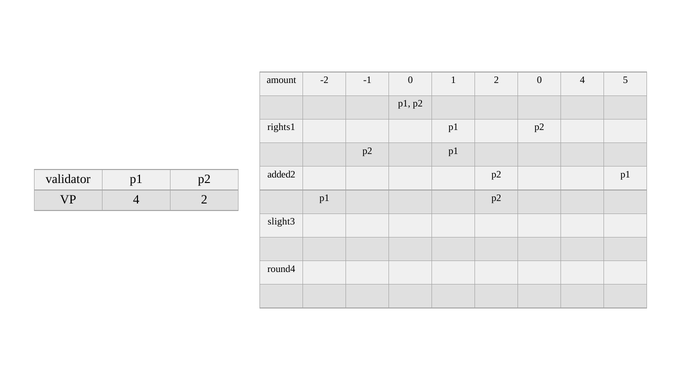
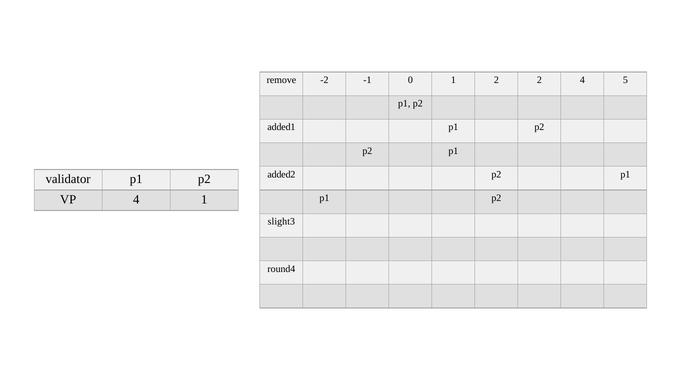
amount: amount -> remove
2 0: 0 -> 2
rights1: rights1 -> added1
4 2: 2 -> 1
